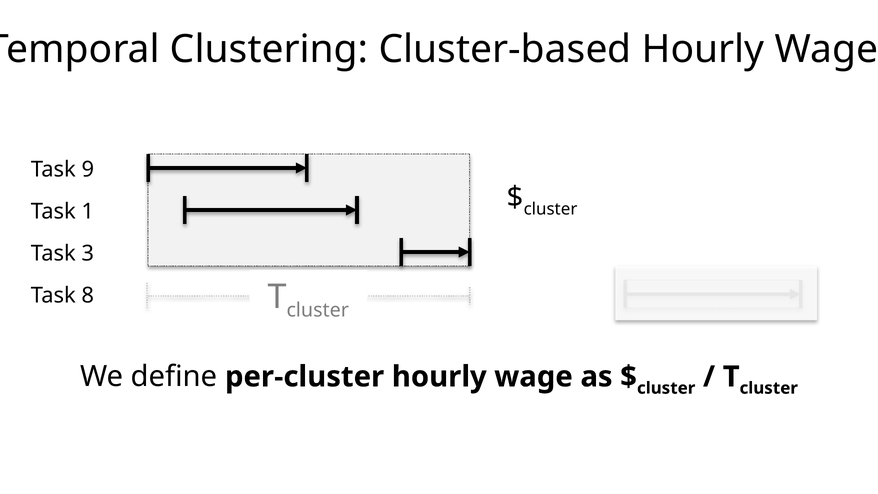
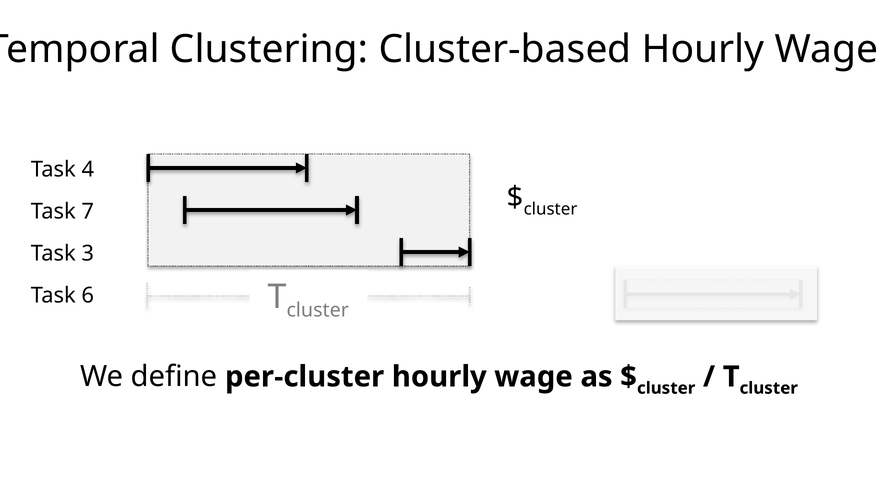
9: 9 -> 4
1: 1 -> 7
8: 8 -> 6
